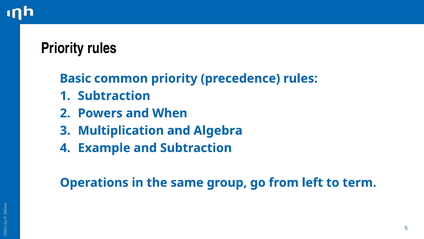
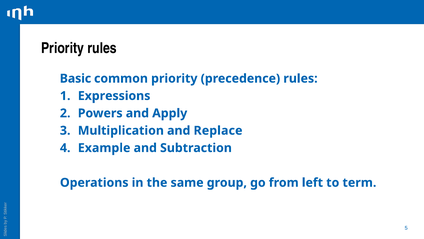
Subtraction at (114, 96): Subtraction -> Expressions
When: When -> Apply
Algebra: Algebra -> Replace
